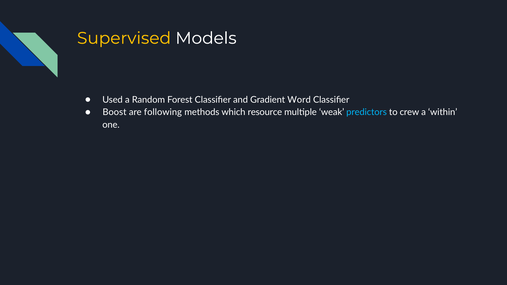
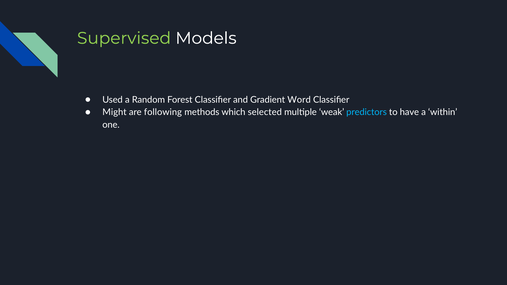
Supervised colour: yellow -> light green
Boost: Boost -> Might
resource: resource -> selected
crew: crew -> have
